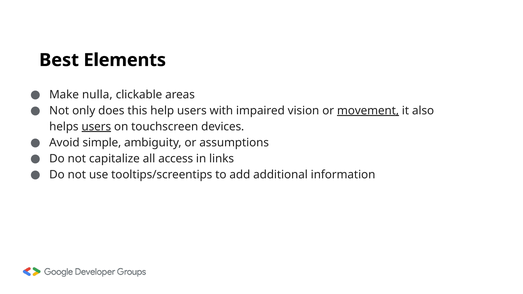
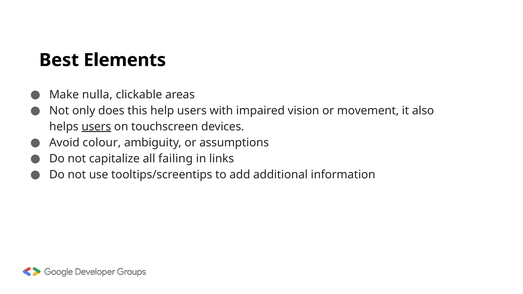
movement underline: present -> none
simple: simple -> colour
access: access -> failing
